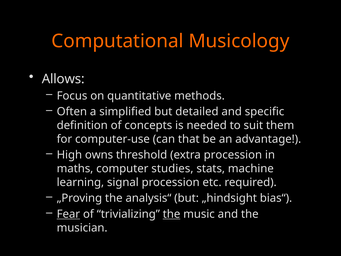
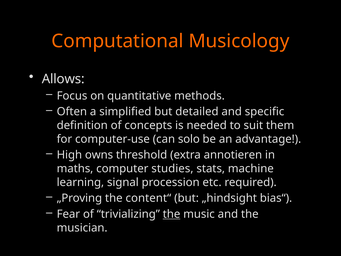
that: that -> solo
extra procession: procession -> annotieren
analysis“: analysis“ -> content“
Fear underline: present -> none
